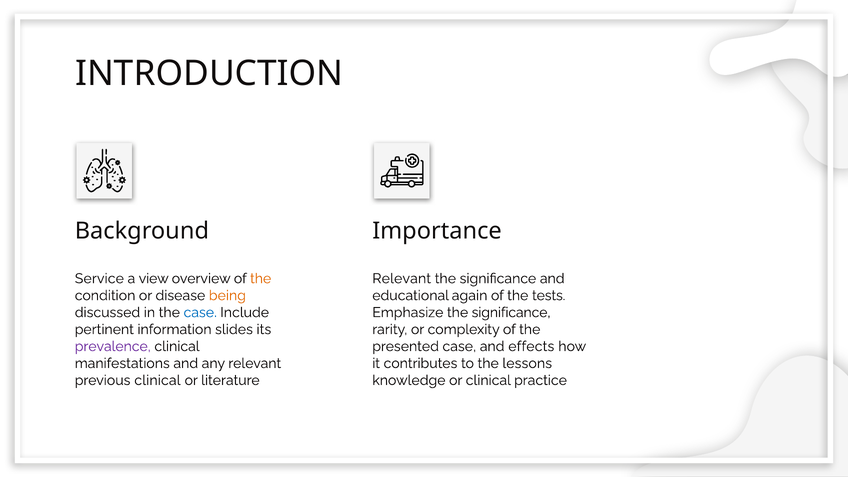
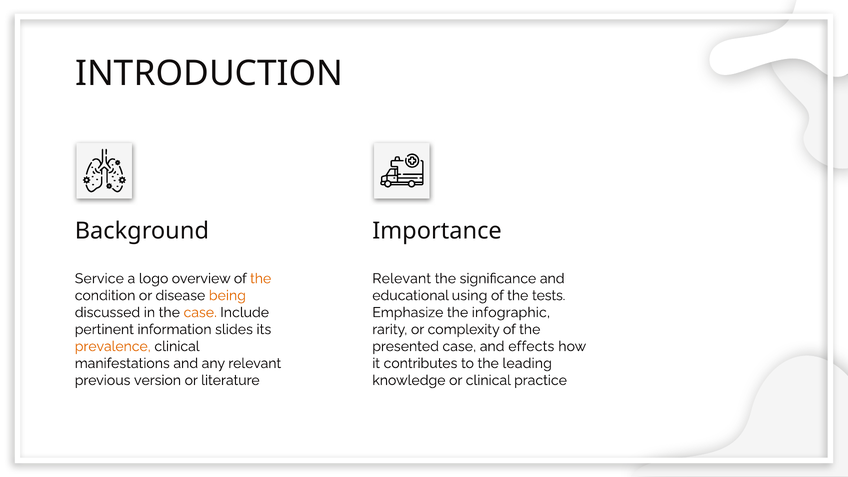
view: view -> logo
again: again -> using
case at (200, 312) colour: blue -> orange
Emphasize the significance: significance -> infographic
prevalence colour: purple -> orange
lessons: lessons -> leading
previous clinical: clinical -> version
